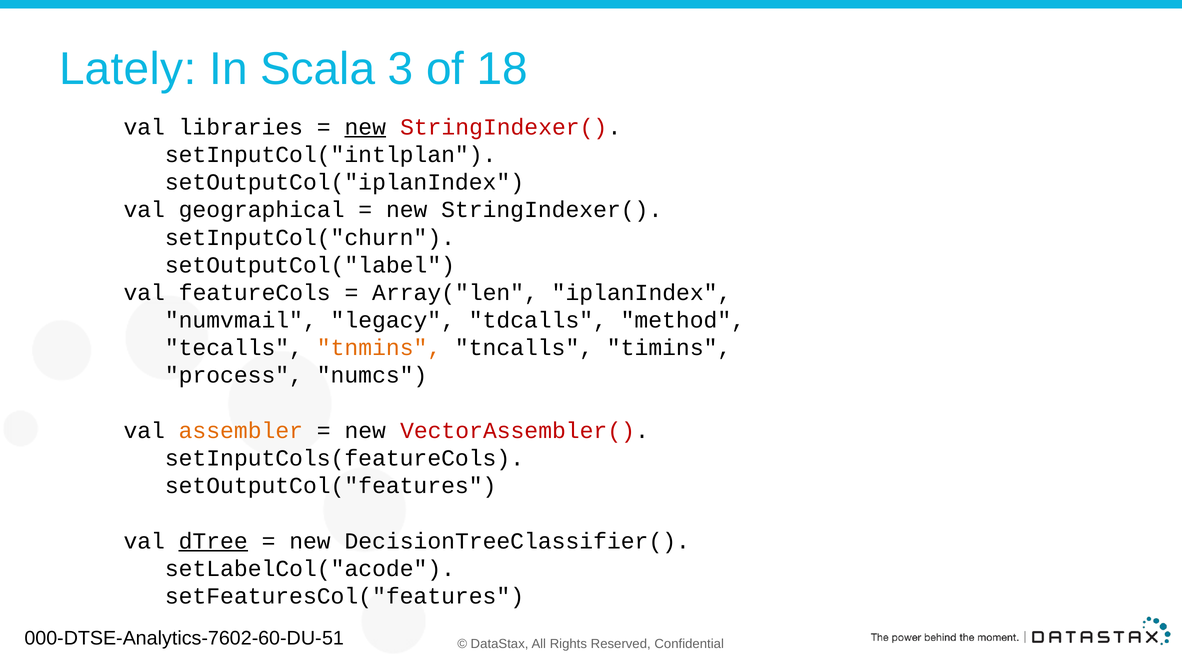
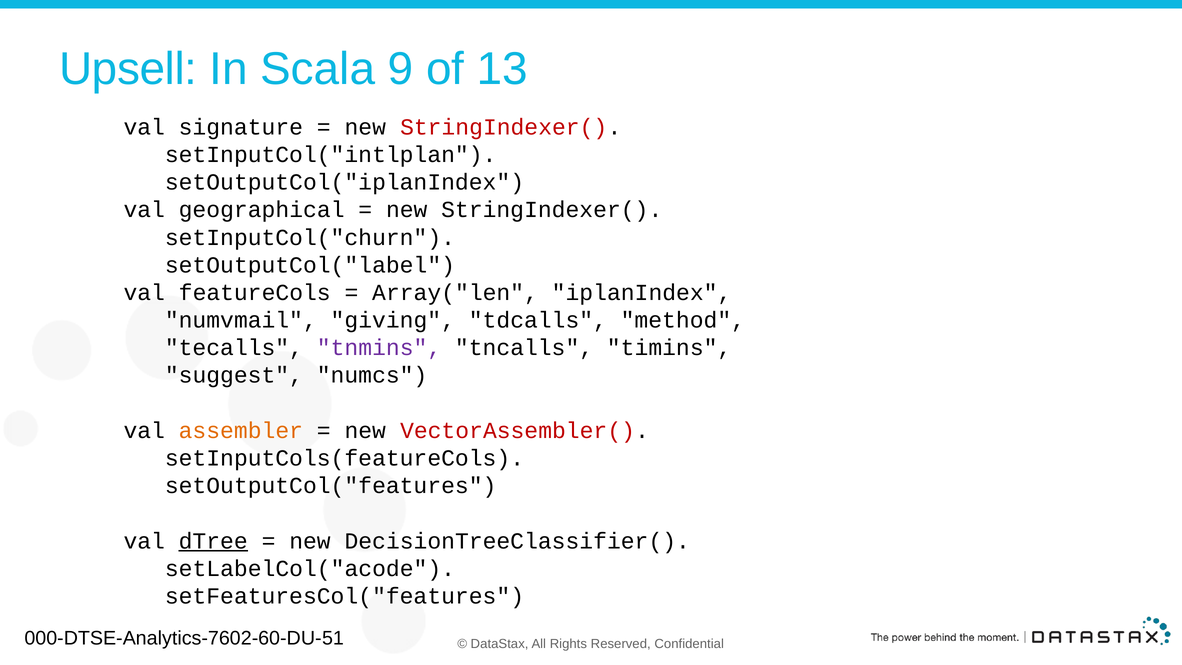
Lately: Lately -> Upsell
3: 3 -> 9
18: 18 -> 13
libraries: libraries -> signature
new at (365, 127) underline: present -> none
legacy: legacy -> giving
tnmins colour: orange -> purple
process: process -> suggest
